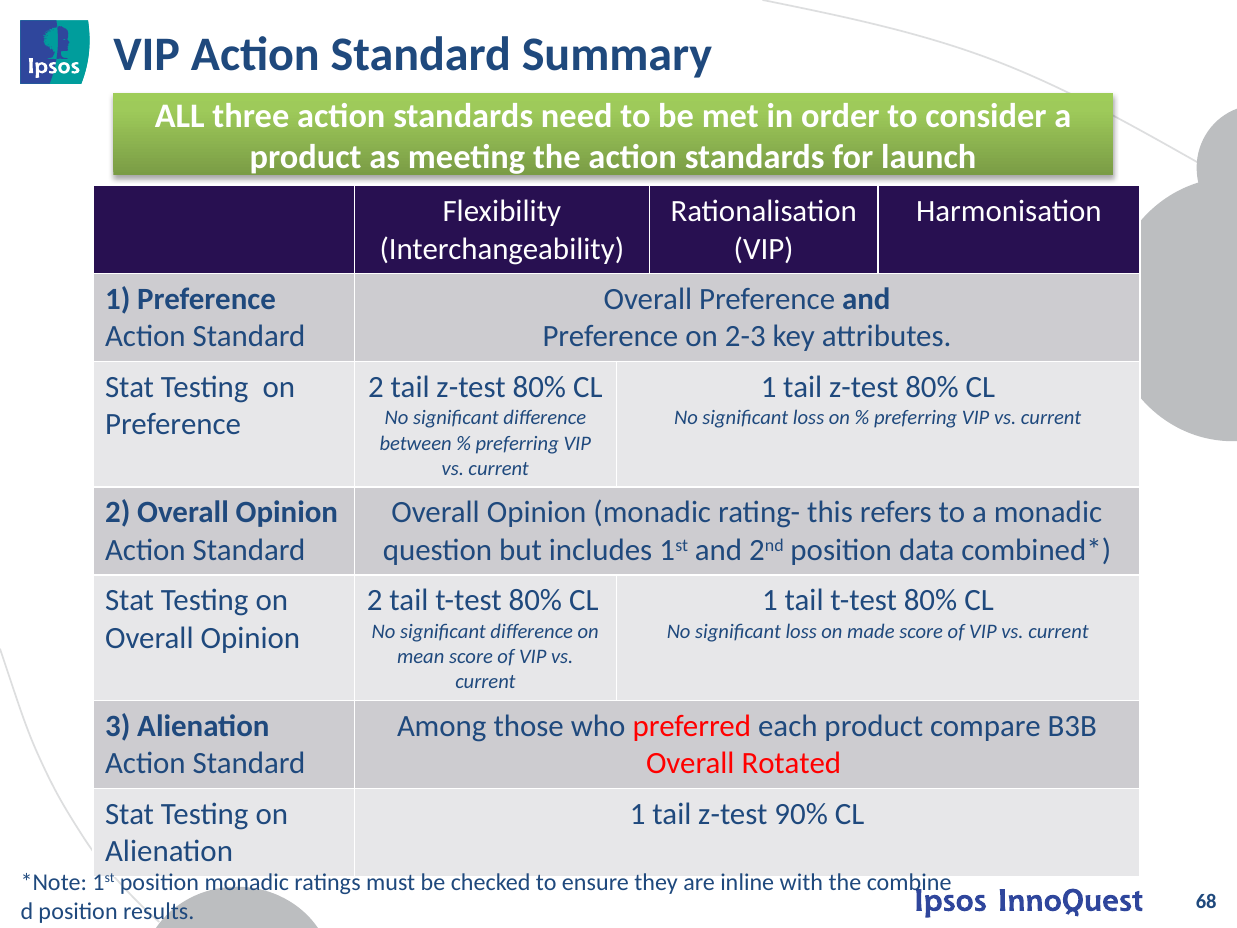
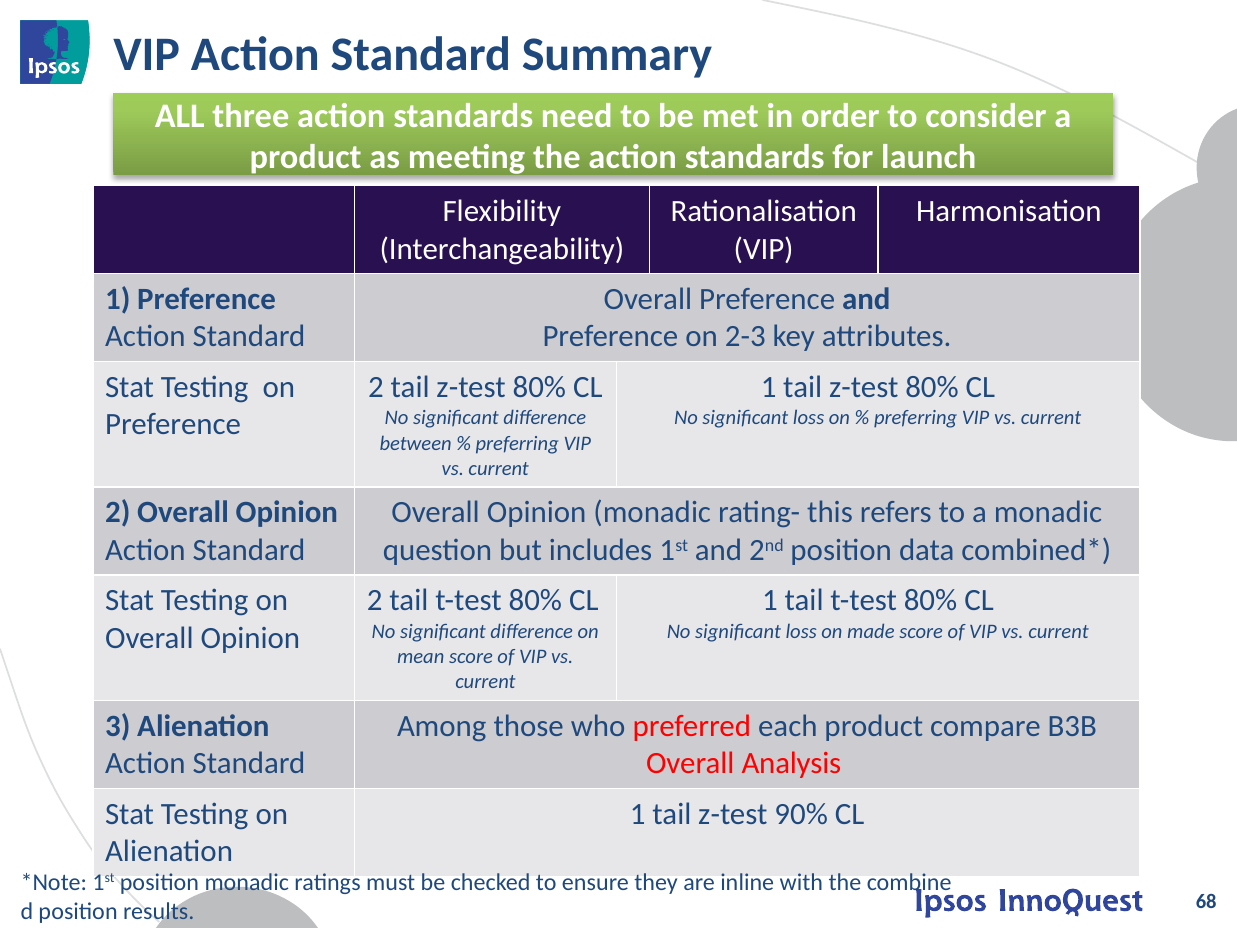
Rotated: Rotated -> Analysis
